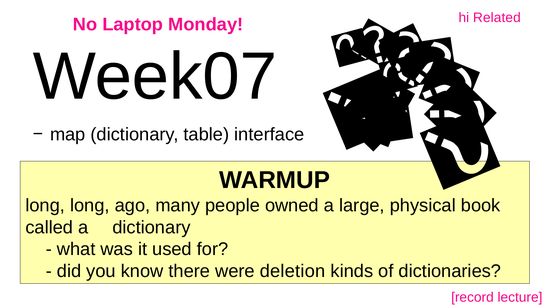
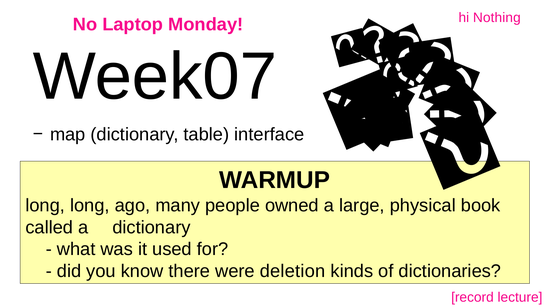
Related: Related -> Nothing
